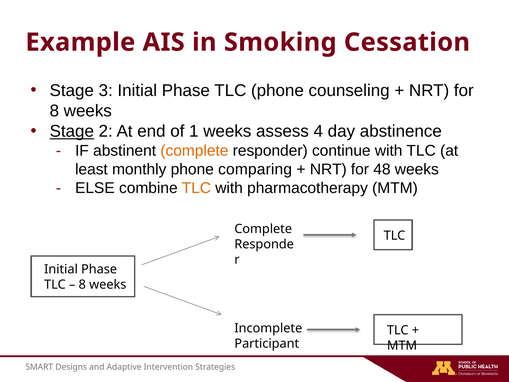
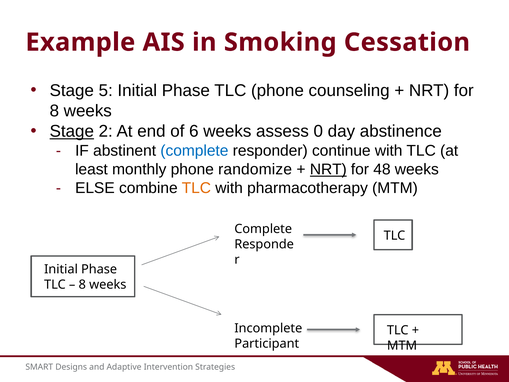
3: 3 -> 5
1: 1 -> 6
4: 4 -> 0
complete at (194, 151) colour: orange -> blue
comparing: comparing -> randomize
NRT at (328, 169) underline: none -> present
